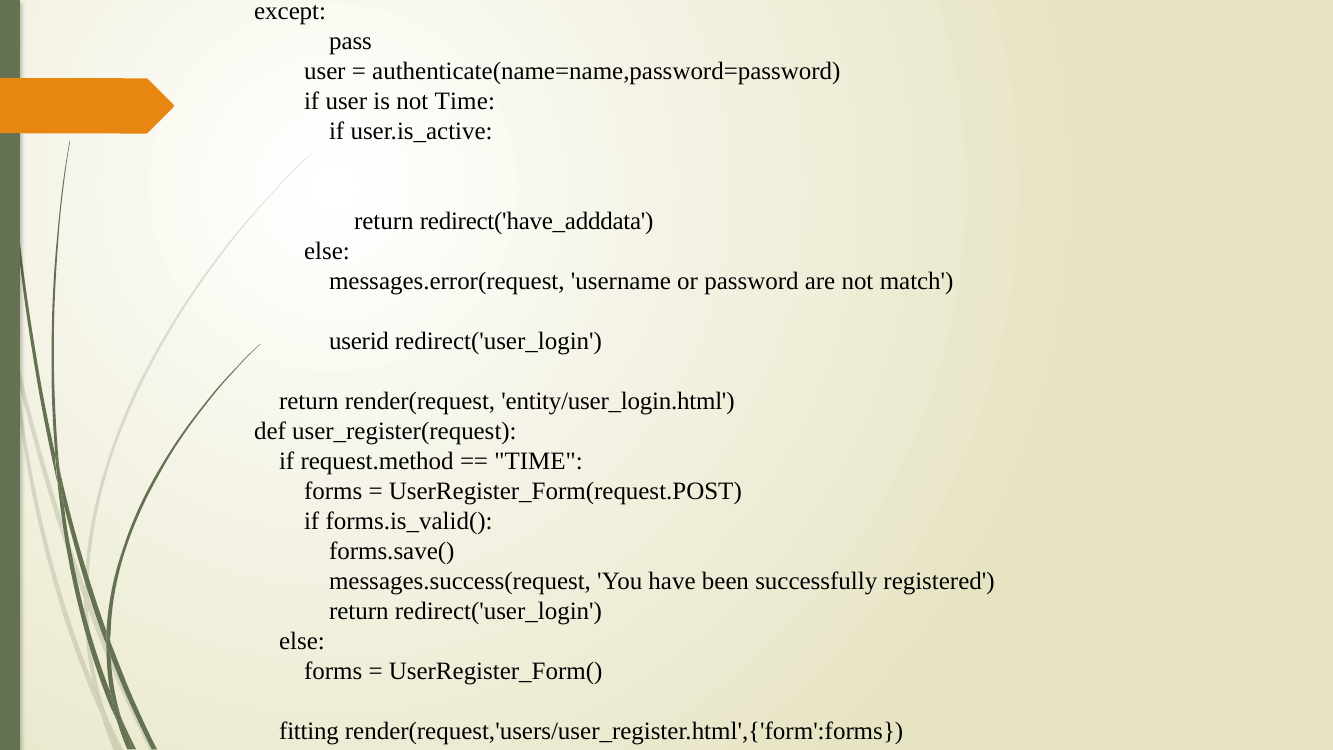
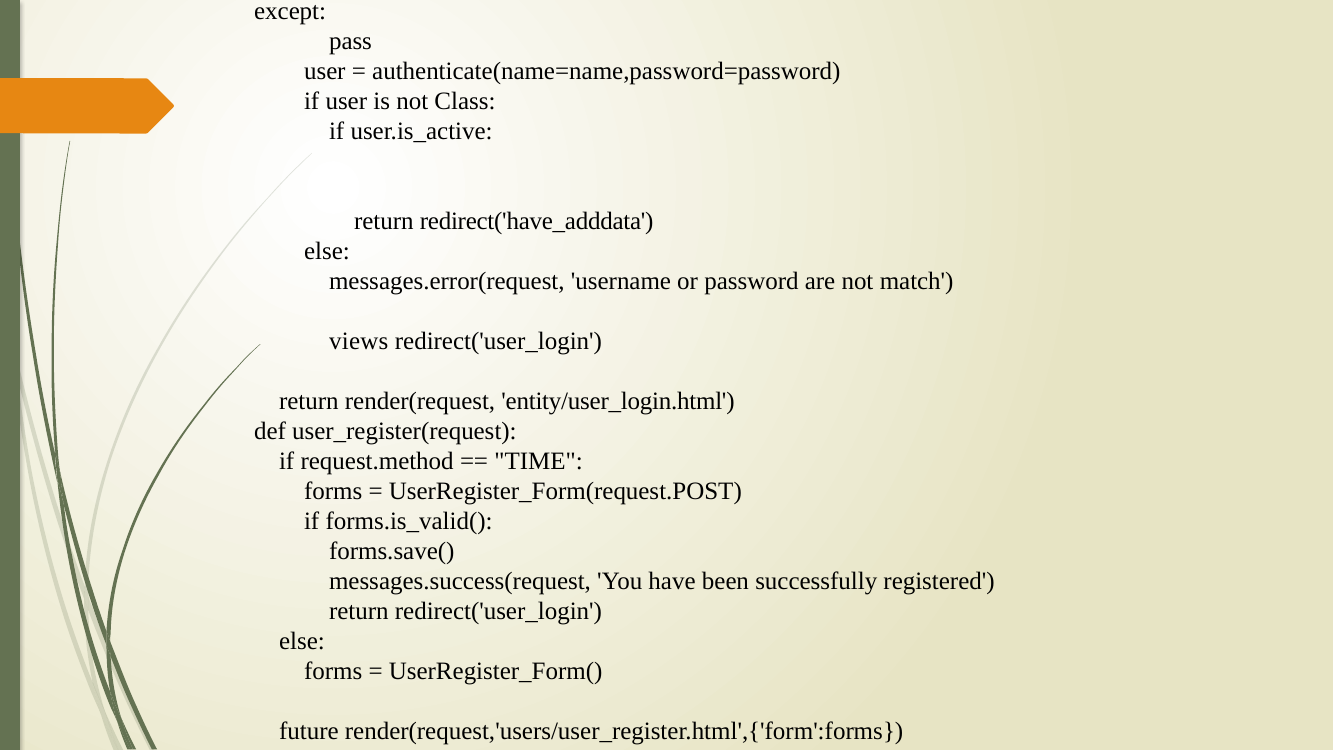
not Time: Time -> Class
userid: userid -> views
fitting: fitting -> future
